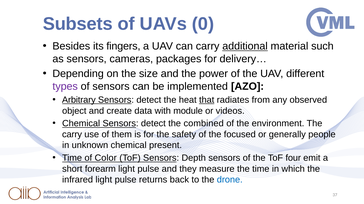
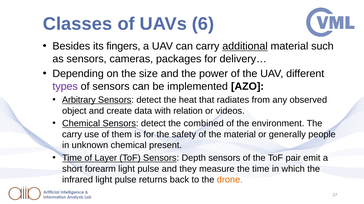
Subsets: Subsets -> Classes
0: 0 -> 6
that underline: present -> none
module: module -> relation
the focused: focused -> material
Color: Color -> Layer
four: four -> pair
drone colour: blue -> orange
